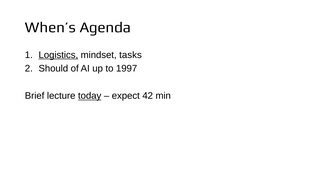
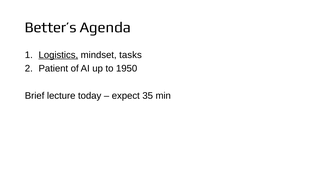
When’s: When’s -> Better’s
Should: Should -> Patient
1997: 1997 -> 1950
today underline: present -> none
42: 42 -> 35
